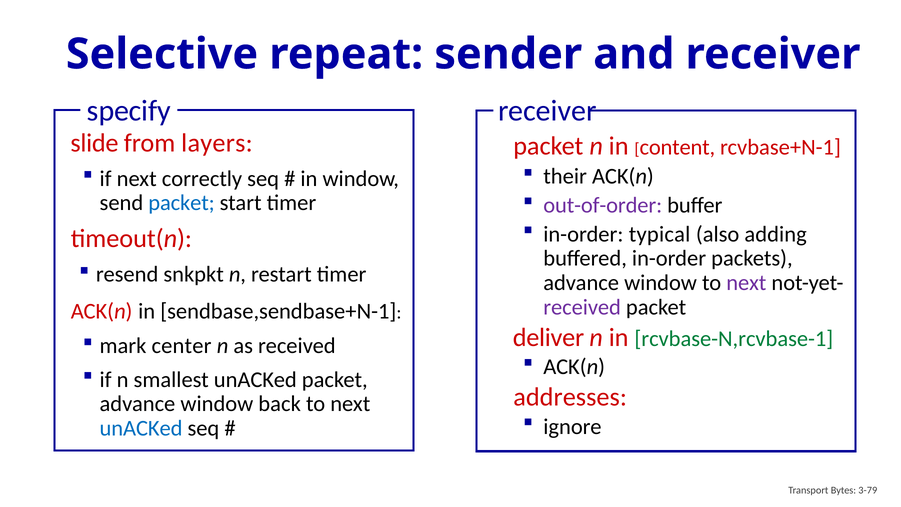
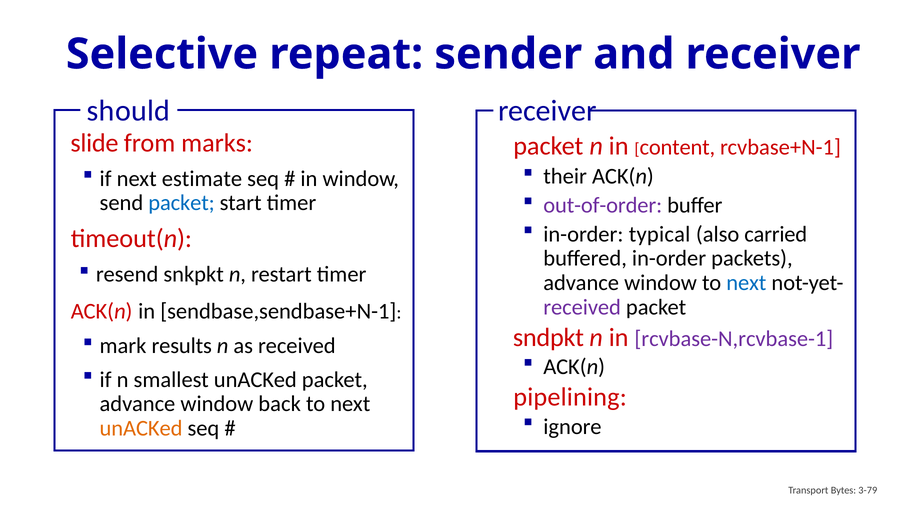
specify: specify -> should
layers: layers -> marks
correctly: correctly -> estimate
adding: adding -> carried
next at (746, 283) colour: purple -> blue
deliver: deliver -> sndpkt
rcvbase-N,rcvbase-1 colour: green -> purple
center: center -> results
addresses: addresses -> pipelining
unACKed at (141, 428) colour: blue -> orange
